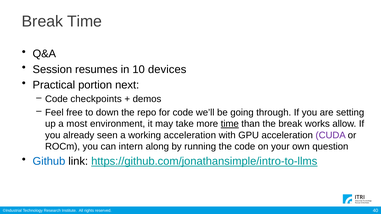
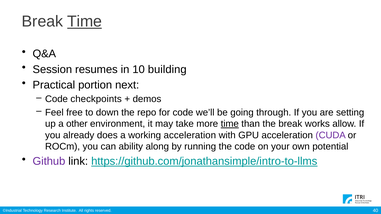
Time at (85, 21) underline: none -> present
devices: devices -> building
most: most -> other
seen: seen -> does
intern: intern -> ability
question: question -> potential
Github colour: blue -> purple
